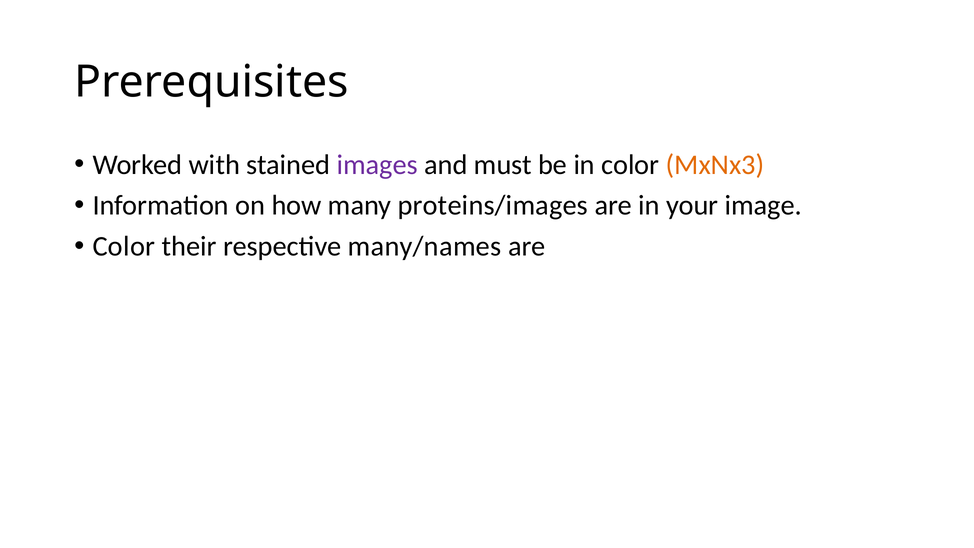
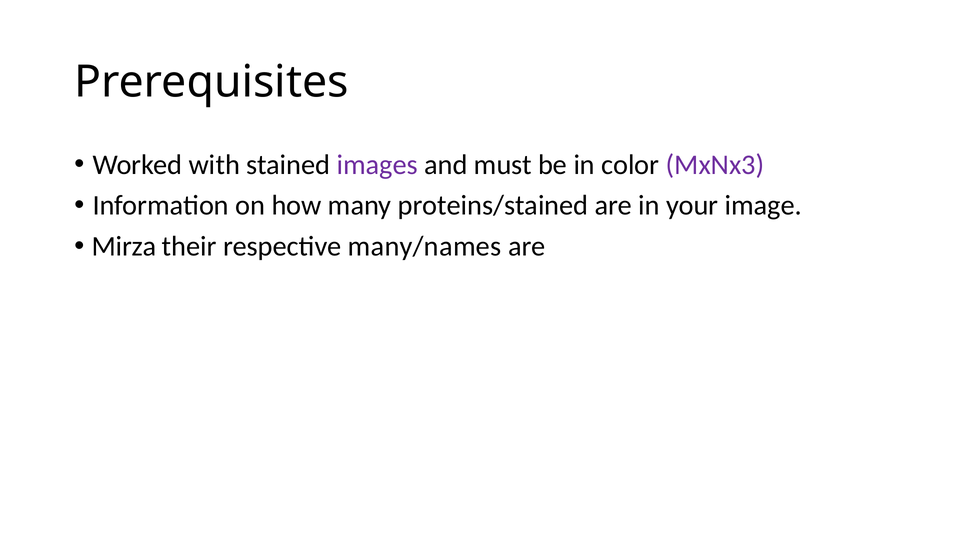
MxNx3 colour: orange -> purple
proteins/images: proteins/images -> proteins/stained
Color at (124, 246): Color -> Mirza
